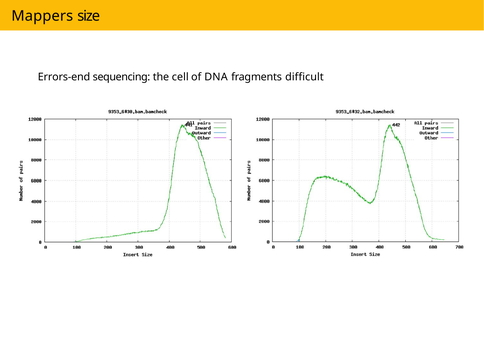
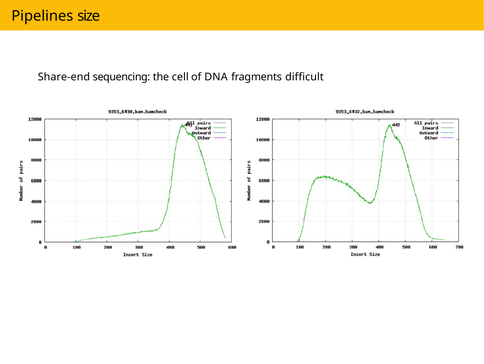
Mappers: Mappers -> Pipelines
Errors-end: Errors-end -> Share-end
